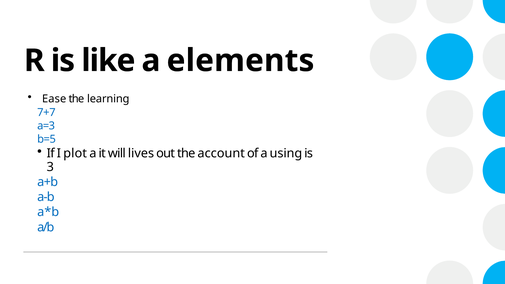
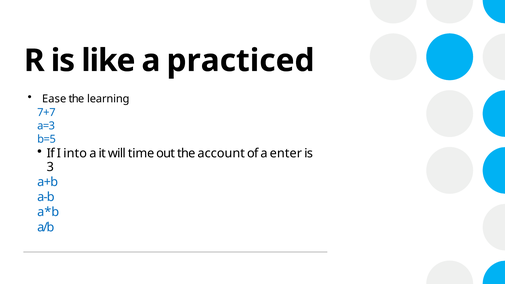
elements: elements -> practiced
plot: plot -> into
lives: lives -> time
using: using -> enter
